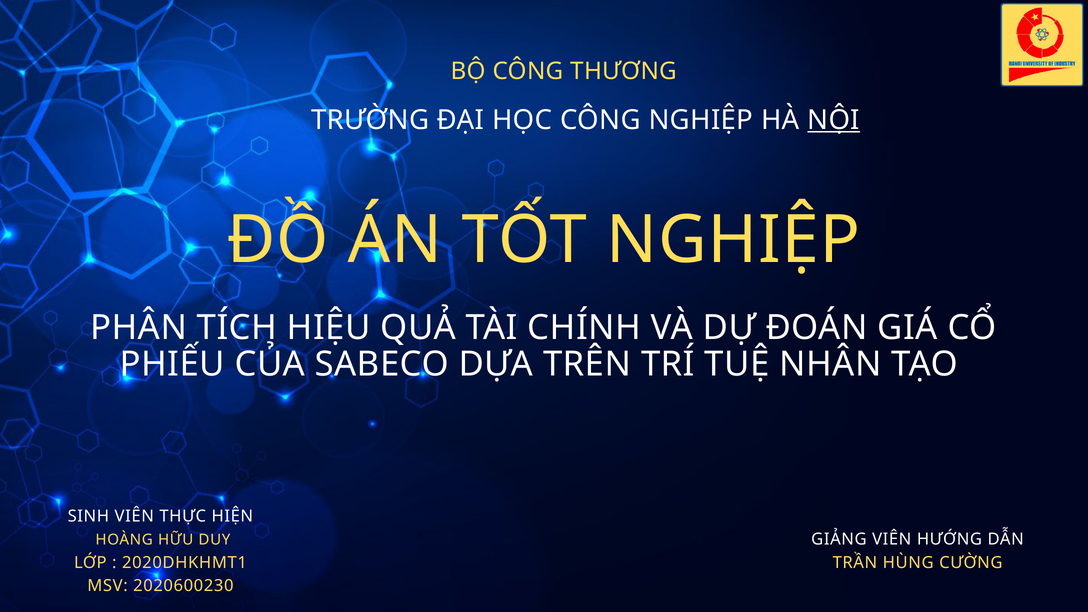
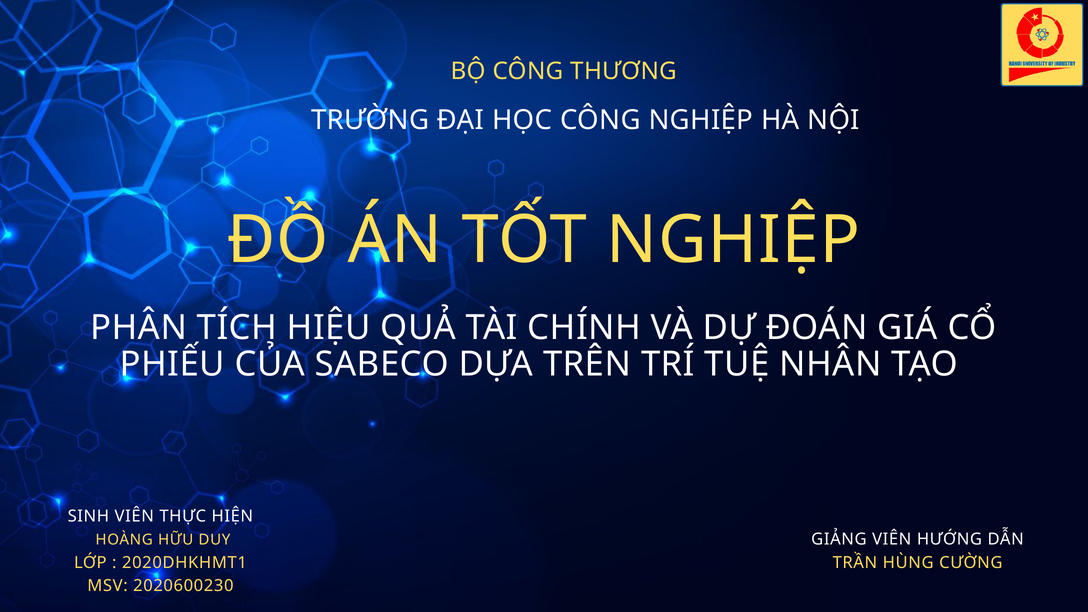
NỘI underline: present -> none
